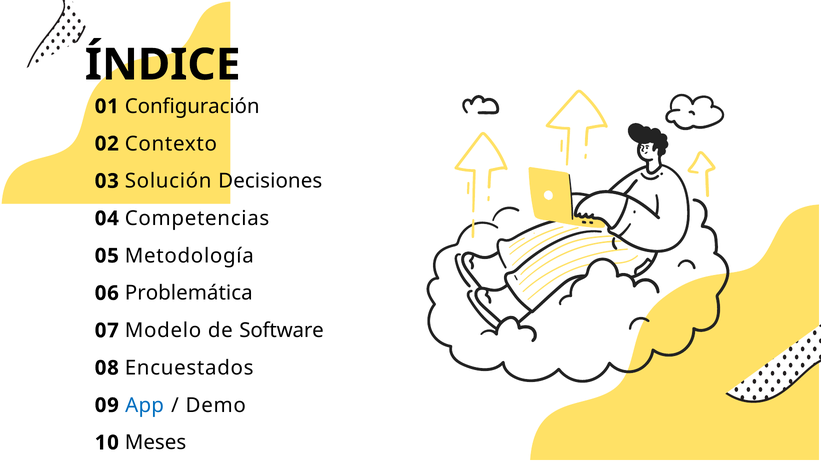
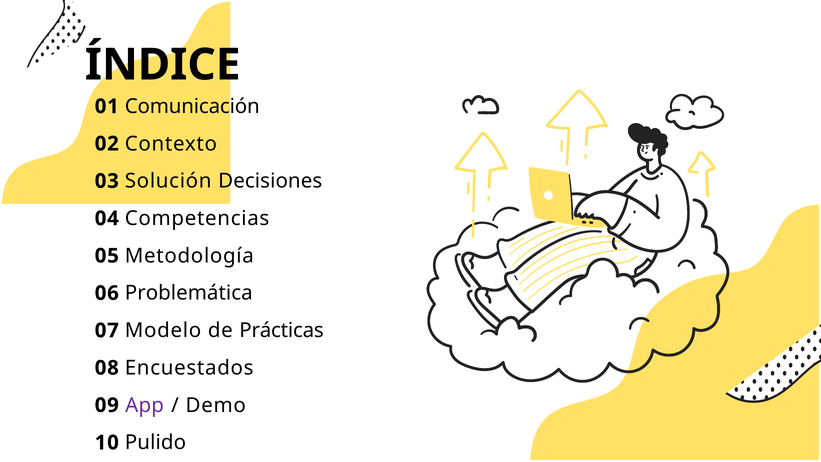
Configuración: Configuración -> Comunicación
Software: Software -> Prácticas
App colour: blue -> purple
Meses: Meses -> Pulido
